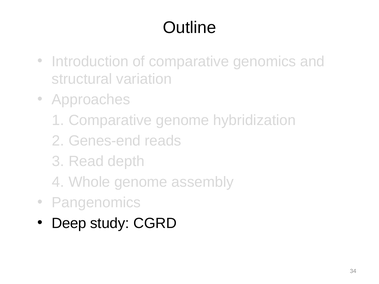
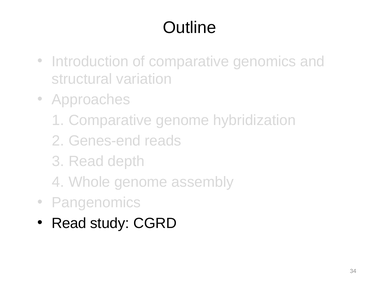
Deep at (69, 223): Deep -> Read
